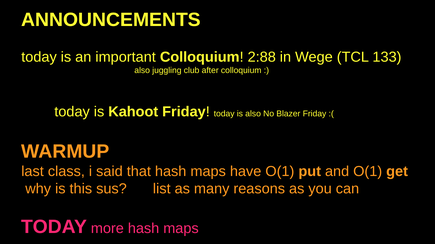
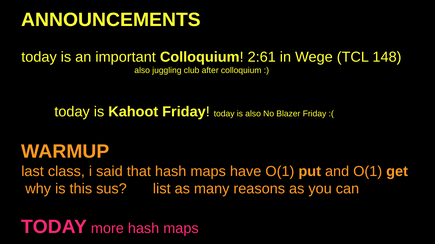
2:88: 2:88 -> 2:61
133: 133 -> 148
